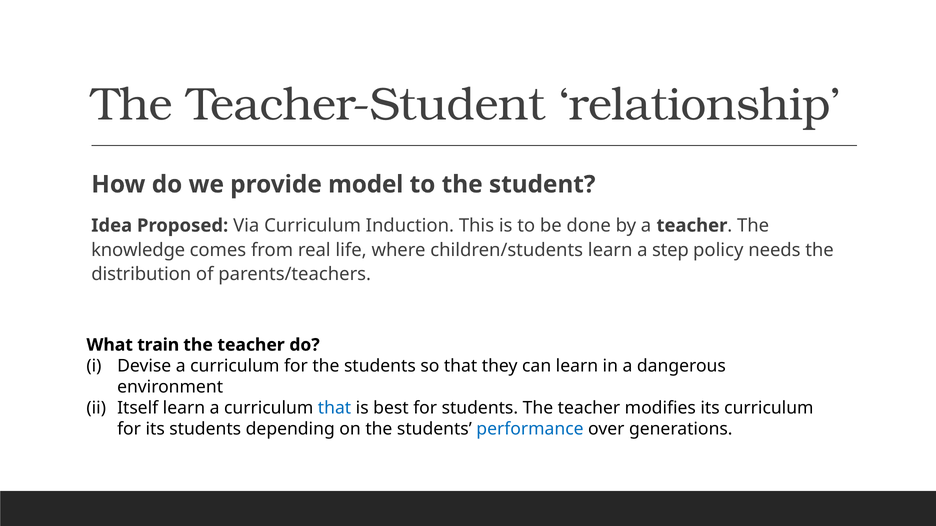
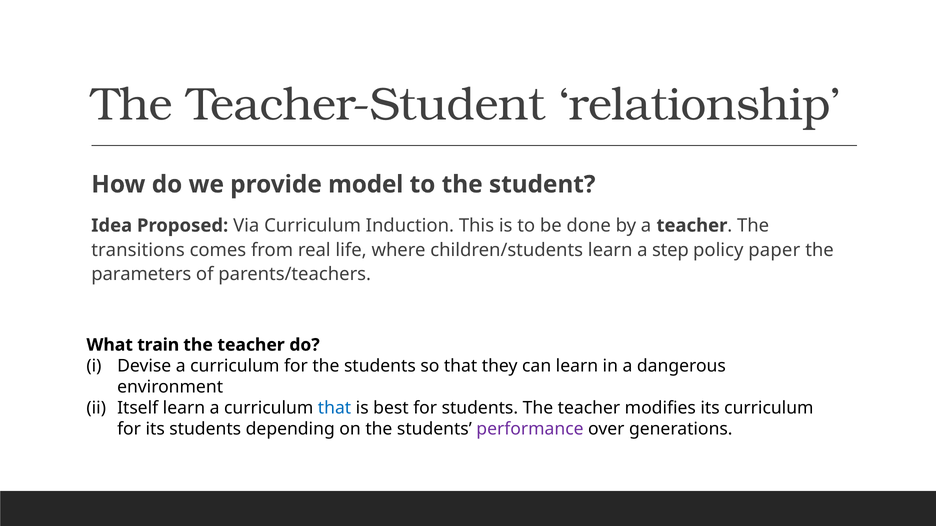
knowledge: knowledge -> transitions
needs: needs -> paper
distribution: distribution -> parameters
performance colour: blue -> purple
